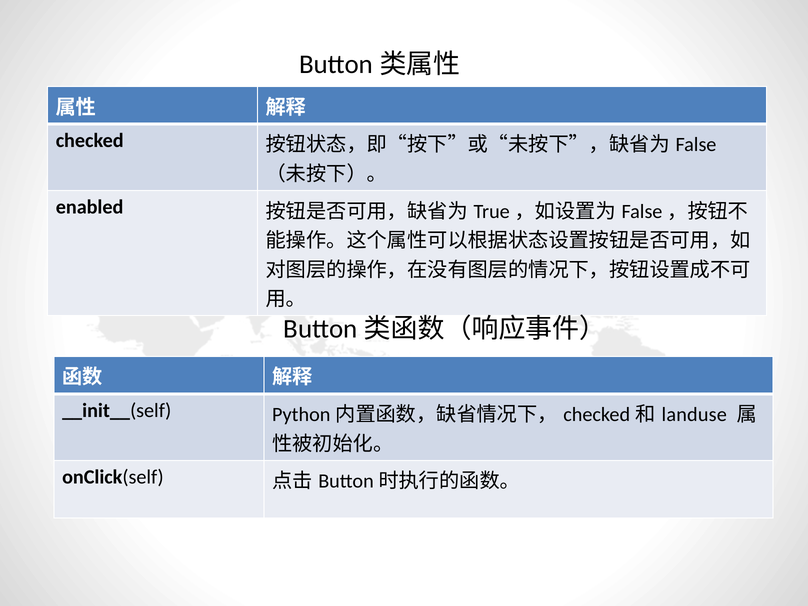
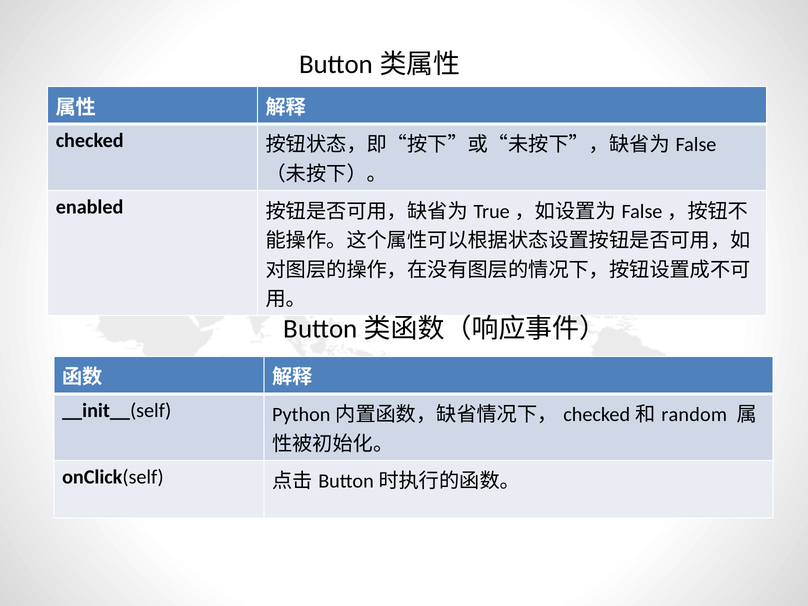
landuse: landuse -> random
